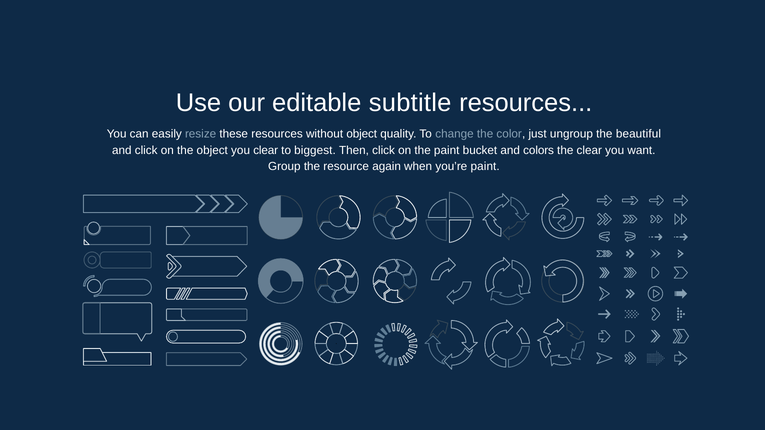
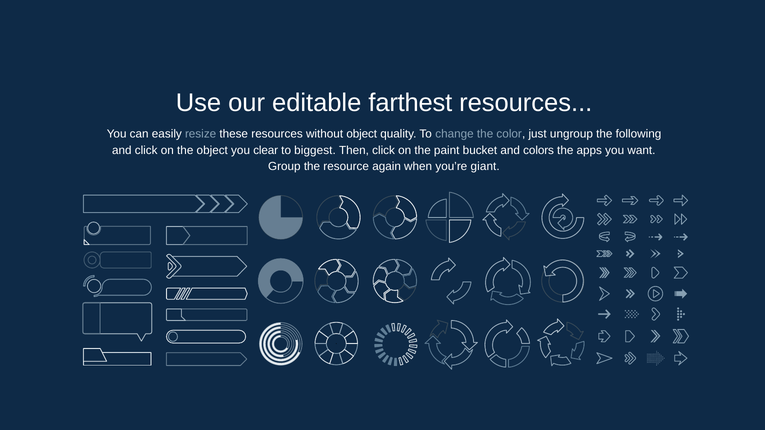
subtitle: subtitle -> farthest
beautiful: beautiful -> following
the clear: clear -> apps
you’re paint: paint -> giant
